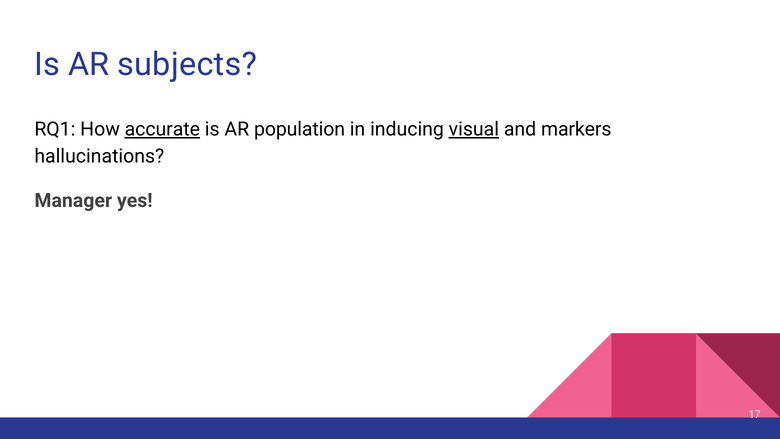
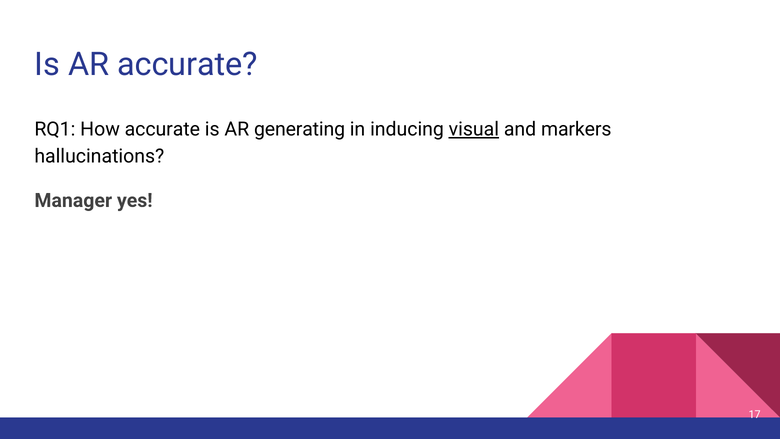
AR subjects: subjects -> accurate
accurate at (162, 129) underline: present -> none
population: population -> generating
